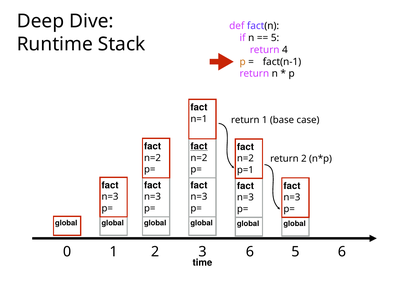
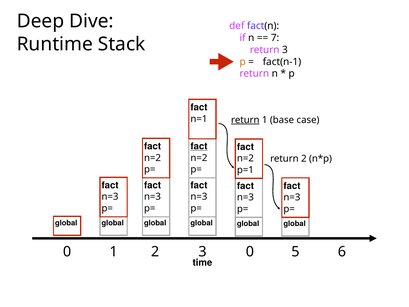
5 at (275, 38): 5 -> 7
return 4: 4 -> 3
return at (245, 120) underline: none -> present
3 6: 6 -> 0
